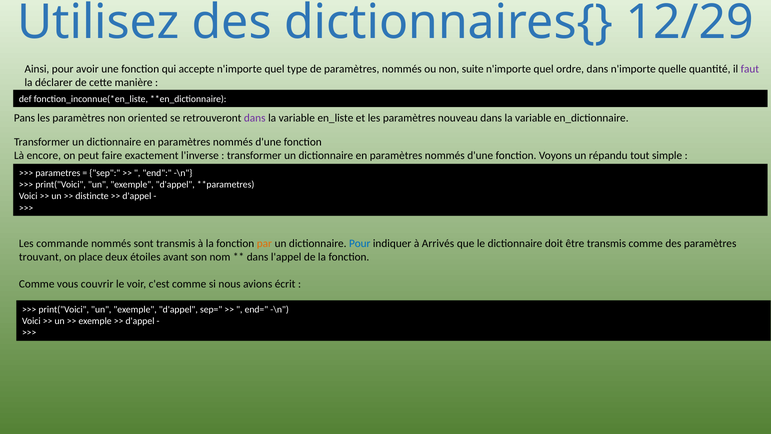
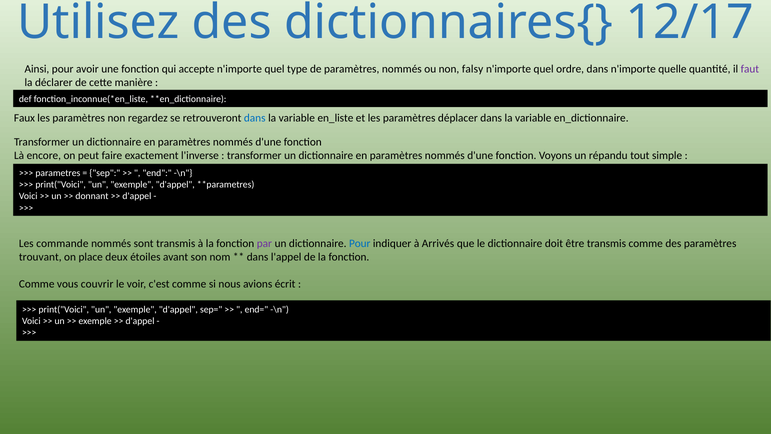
12/29: 12/29 -> 12/17
suite: suite -> falsy
Pans: Pans -> Faux
oriented: oriented -> regardez
dans at (255, 118) colour: purple -> blue
nouveau: nouveau -> déplacer
distincte: distincte -> donnant
par colour: orange -> purple
